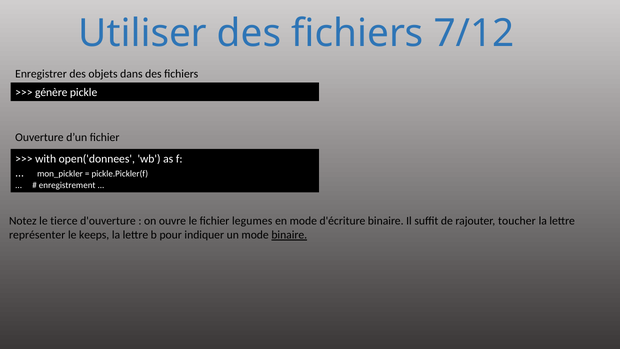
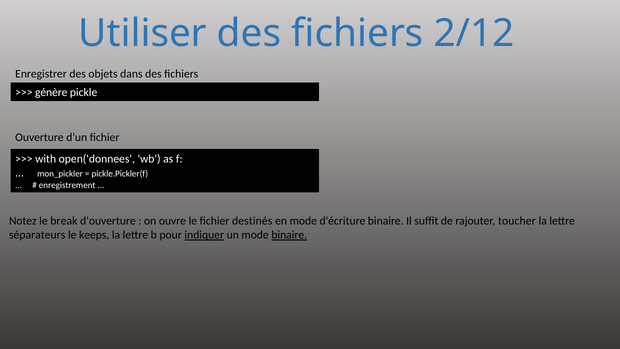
7/12: 7/12 -> 2/12
tierce: tierce -> break
legumes: legumes -> destinés
représenter: représenter -> séparateurs
indiquer underline: none -> present
